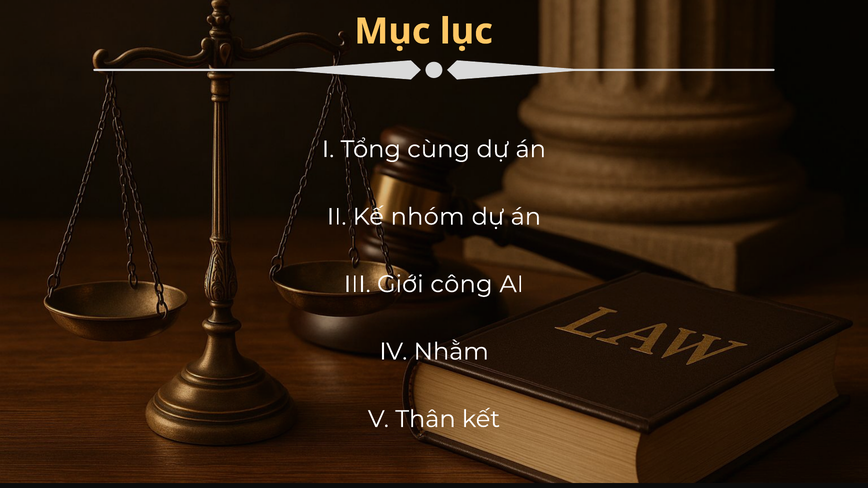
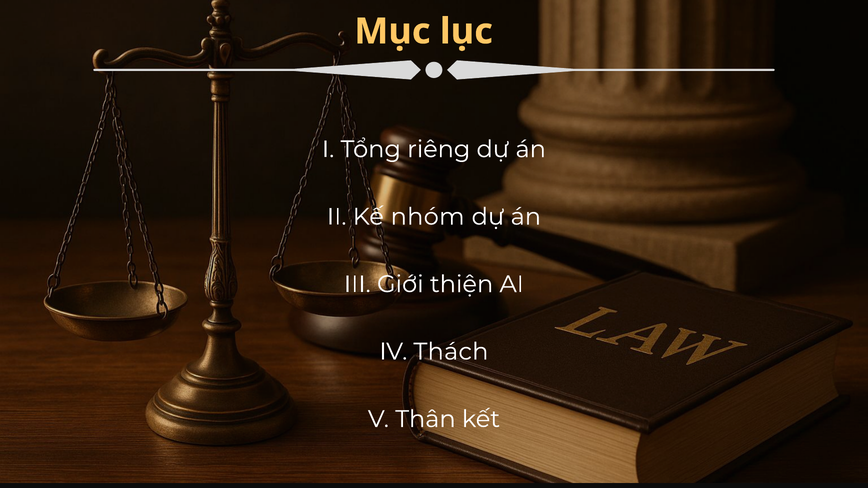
cùng: cùng -> riêng
công: công -> thiện
Nhằm: Nhằm -> Thách
